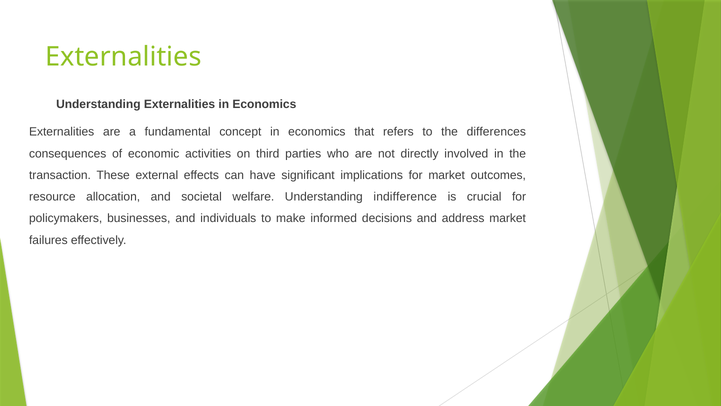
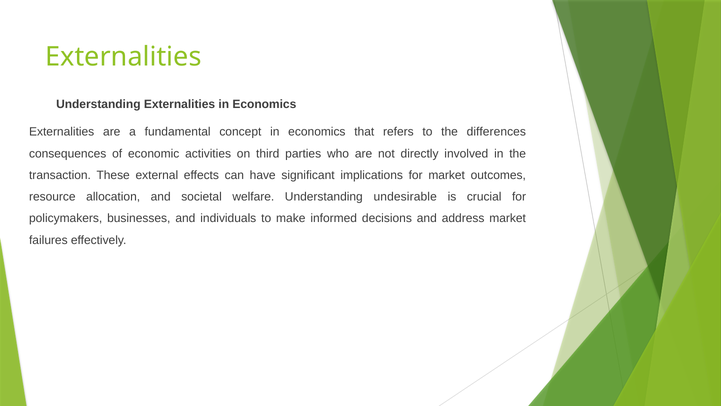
indifference: indifference -> undesirable
